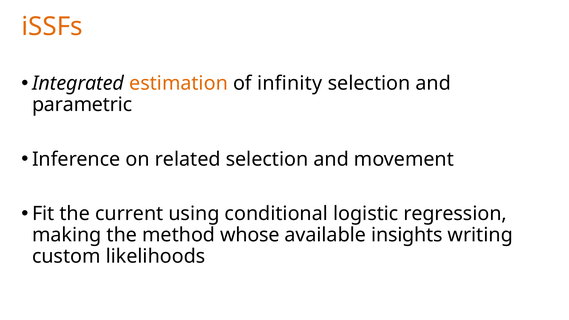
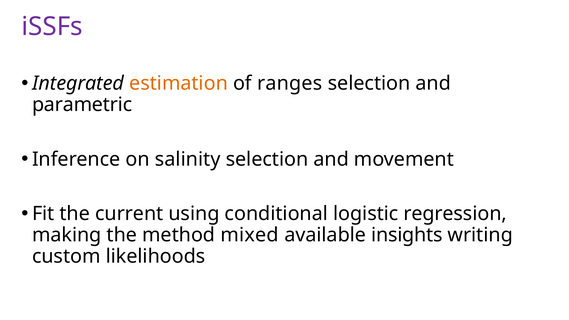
iSSFs colour: orange -> purple
infinity: infinity -> ranges
related: related -> salinity
whose: whose -> mixed
